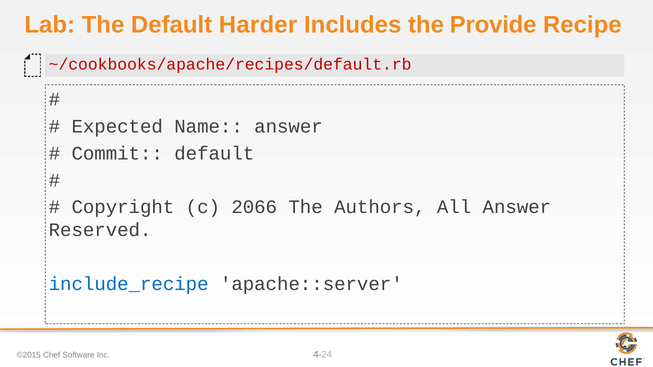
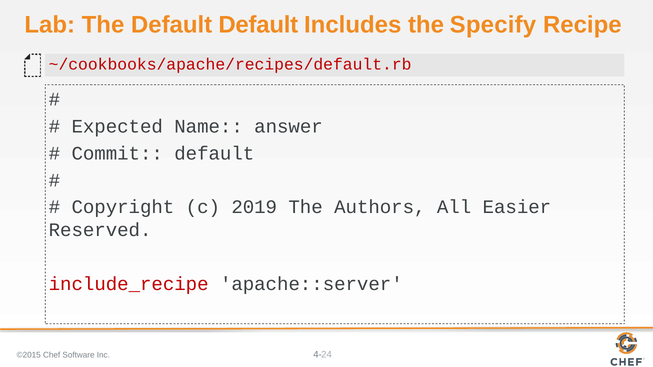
Default Harder: Harder -> Default
Provide: Provide -> Specify
2066: 2066 -> 2019
All Answer: Answer -> Easier
include_recipe colour: blue -> red
